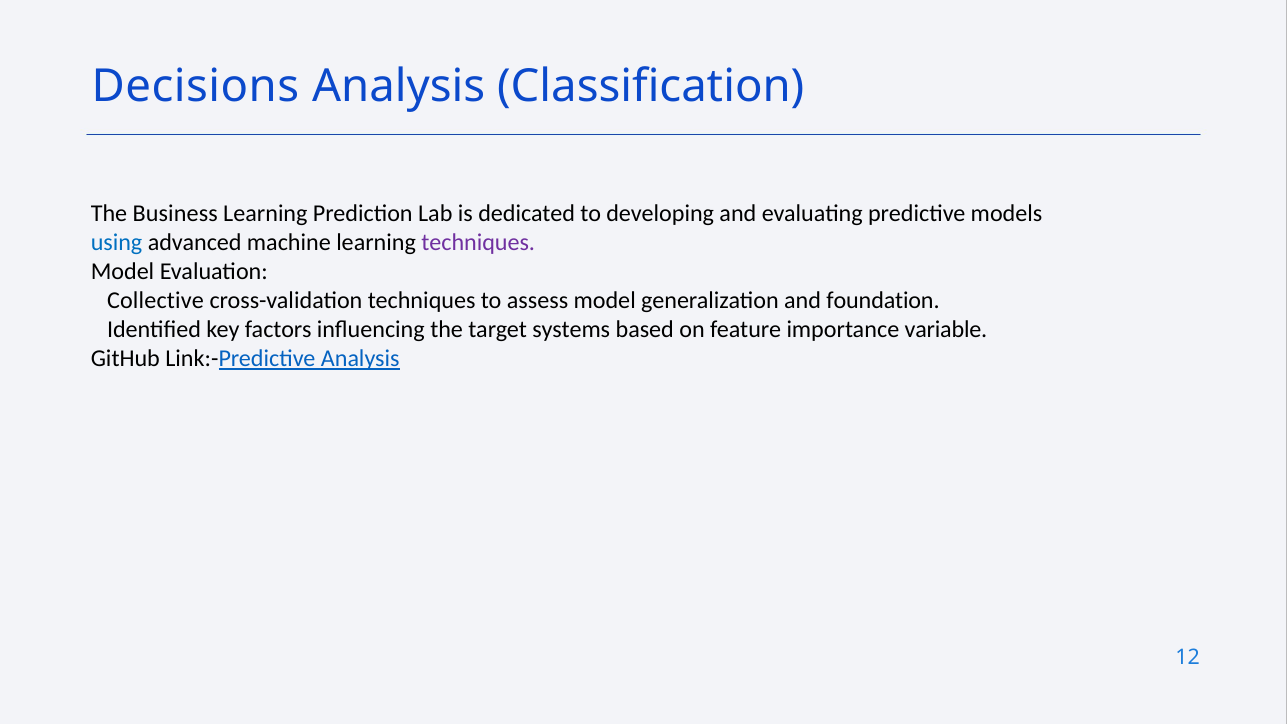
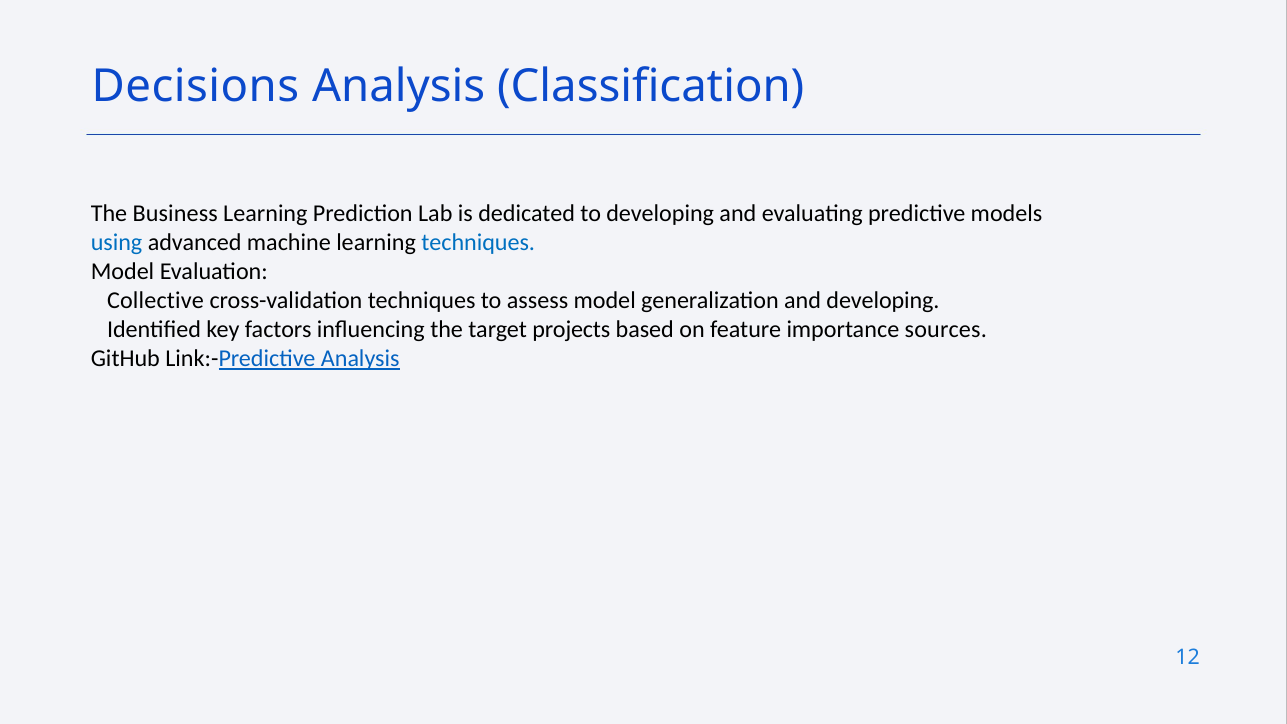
techniques at (478, 243) colour: purple -> blue
and foundation: foundation -> developing
systems: systems -> projects
variable: variable -> sources
